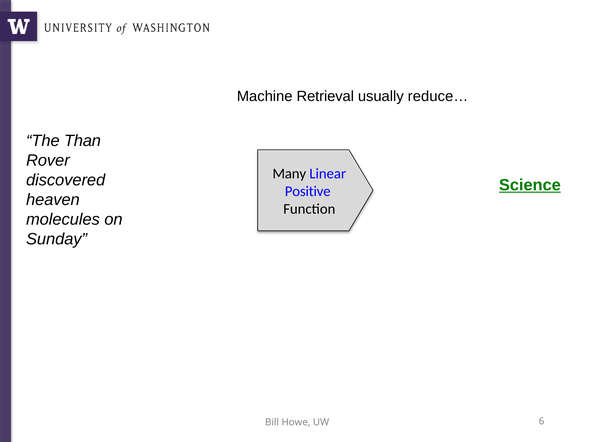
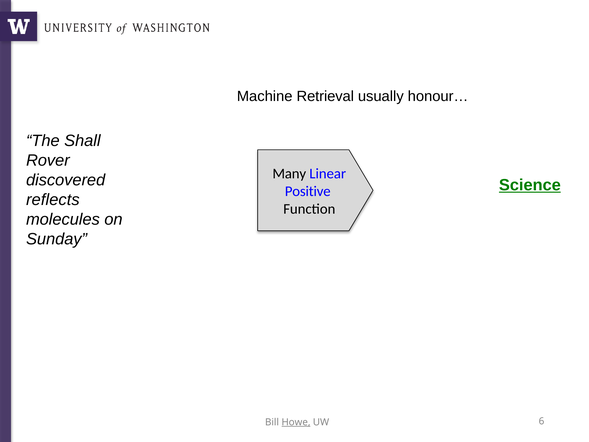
reduce…: reduce… -> honour…
Than: Than -> Shall
heaven: heaven -> reflects
Howe underline: none -> present
